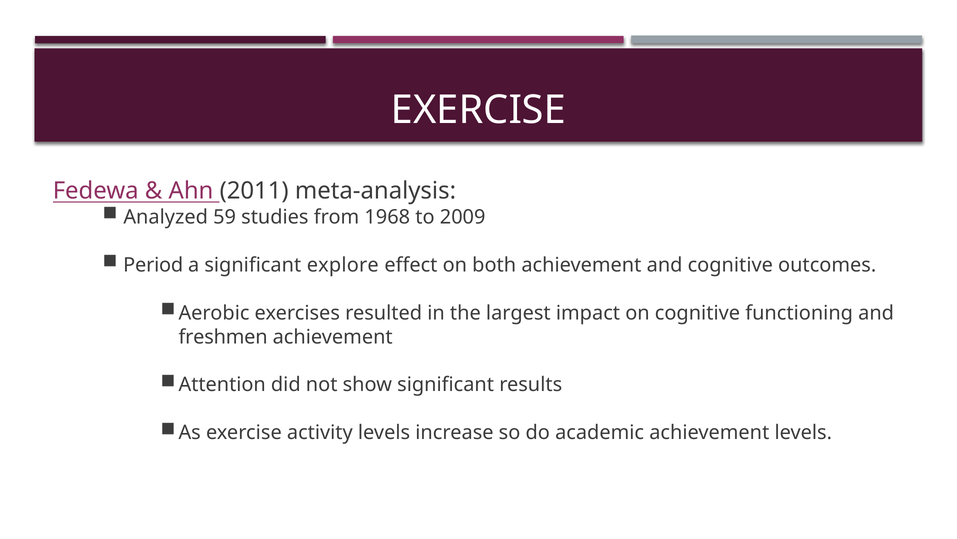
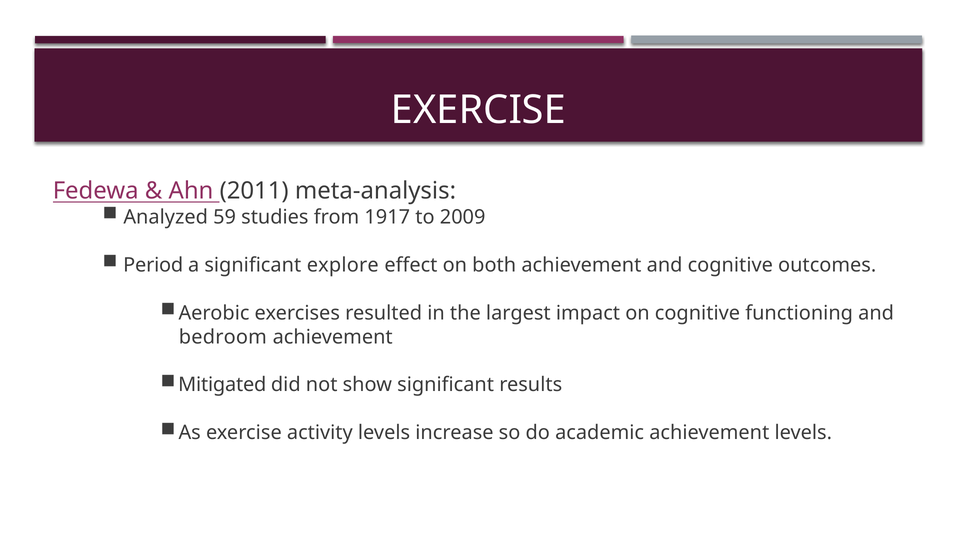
1968: 1968 -> 1917
freshmen: freshmen -> bedroom
Attention: Attention -> Mitigated
